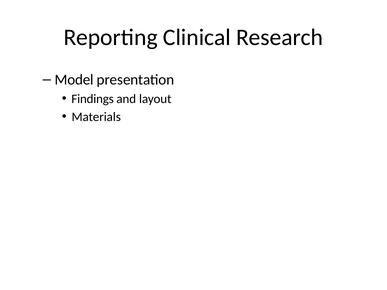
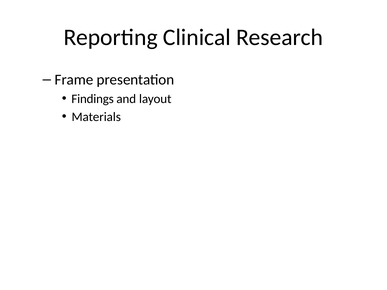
Model: Model -> Frame
